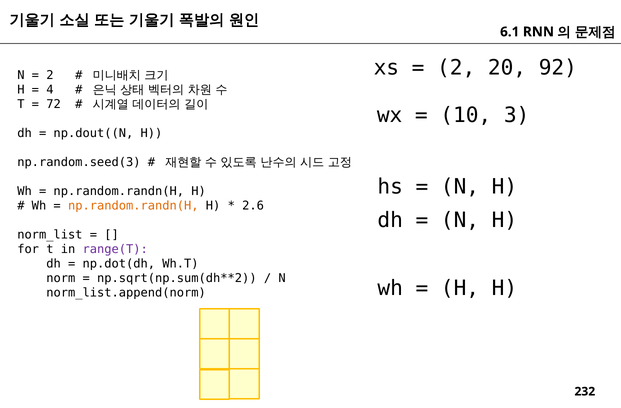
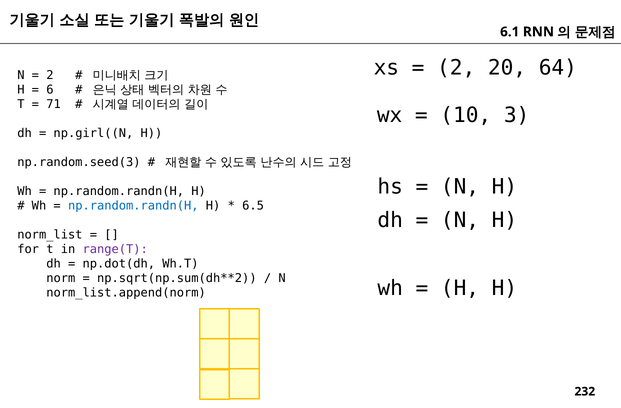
92: 92 -> 64
4: 4 -> 6
72: 72 -> 71
np.dout((N: np.dout((N -> np.girl((N
np.random.randn(H at (133, 205) colour: orange -> blue
2.6: 2.6 -> 6.5
